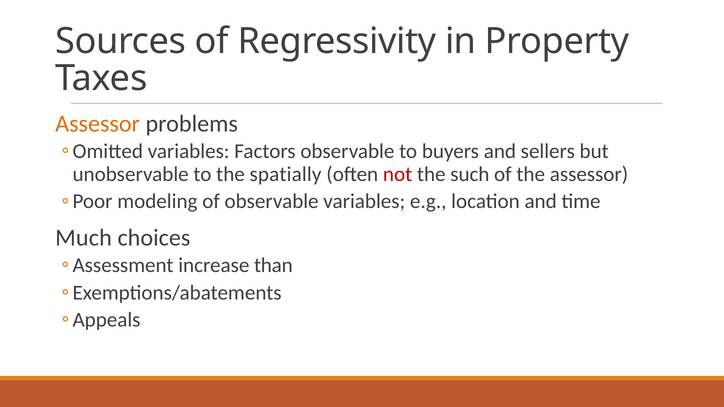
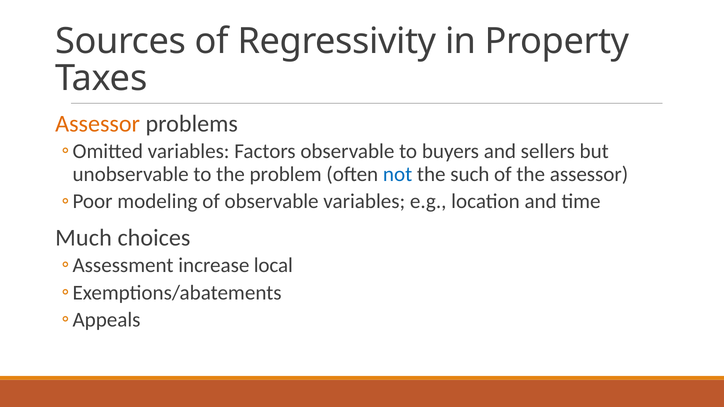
spatially: spatially -> problem
not colour: red -> blue
than: than -> local
